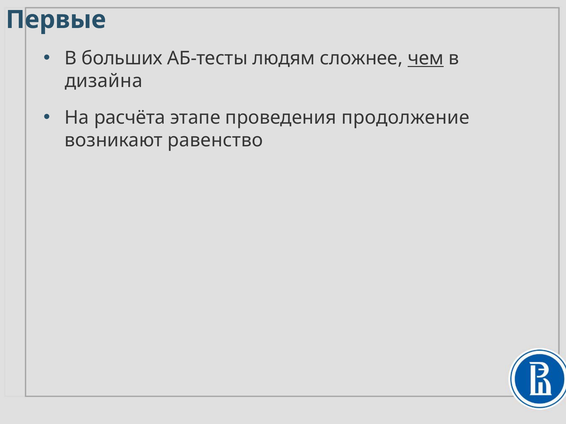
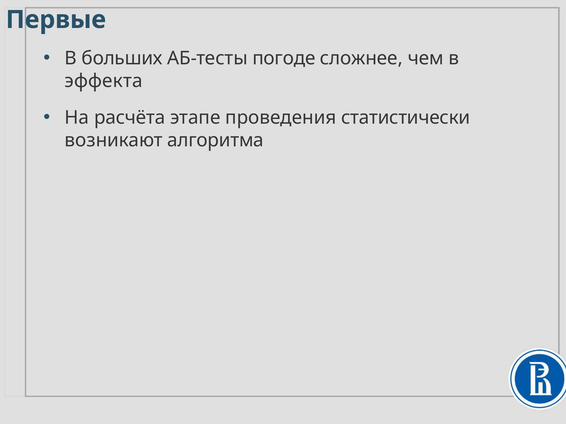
людям: людям -> погоде
чем underline: present -> none
дизайна: дизайна -> эффекта
продолжение: продолжение -> статистически
равенство: равенство -> алгоритма
